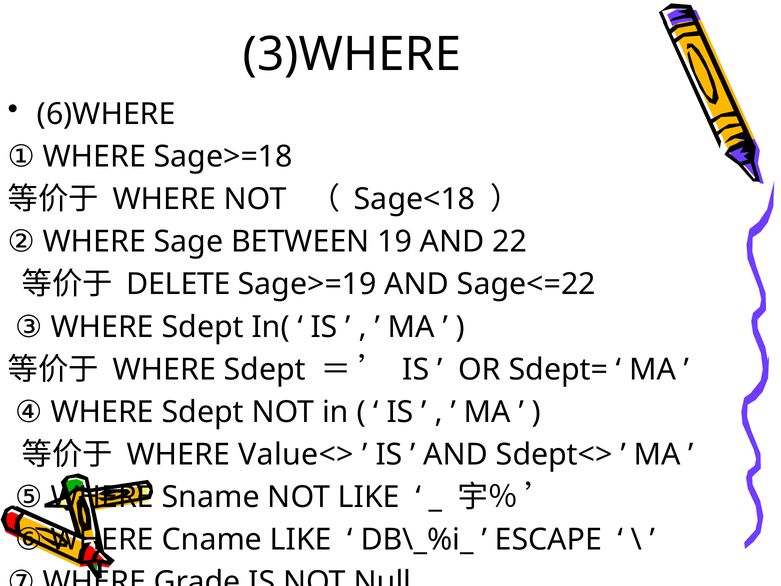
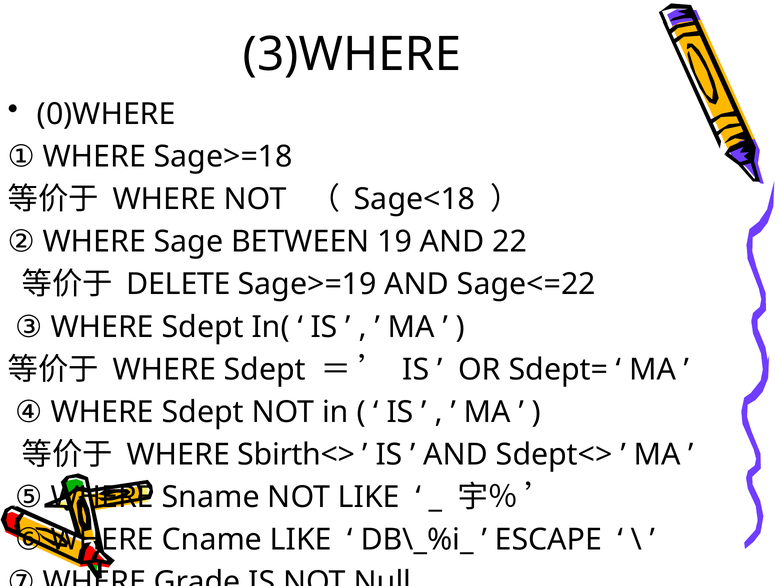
6)WHERE: 6)WHERE -> 0)WHERE
Value<>: Value<> -> Sbirth<>
